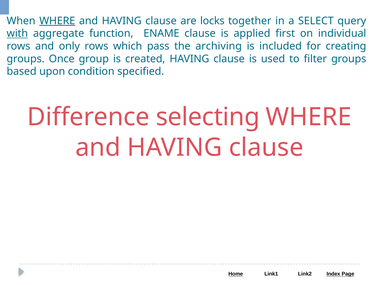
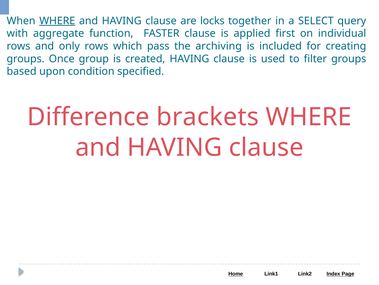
with underline: present -> none
ENAME: ENAME -> FASTER
selecting: selecting -> brackets
